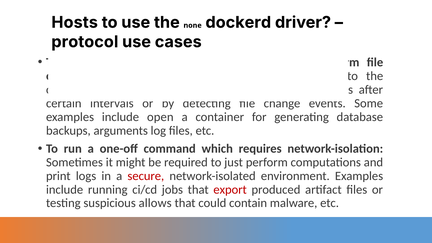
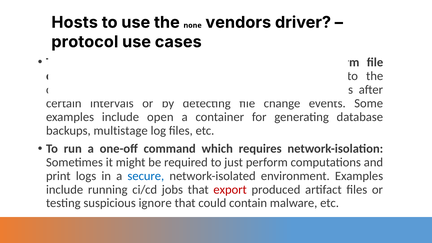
dockerd: dockerd -> vendors
arguments: arguments -> multistage
secure colour: red -> blue
allows: allows -> ignore
